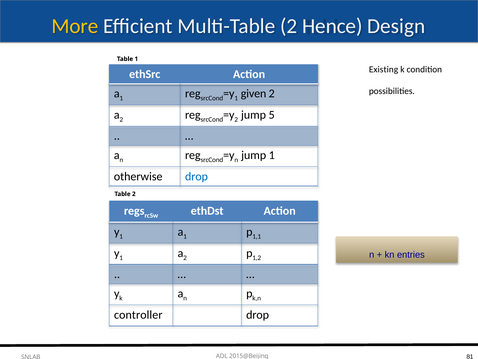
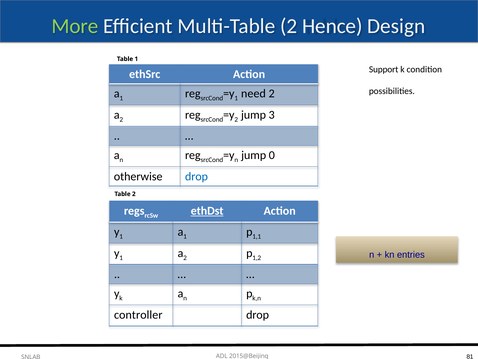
More colour: yellow -> light green
Existing: Existing -> Support
given: given -> need
5: 5 -> 3
jump 1: 1 -> 0
ethDst underline: none -> present
